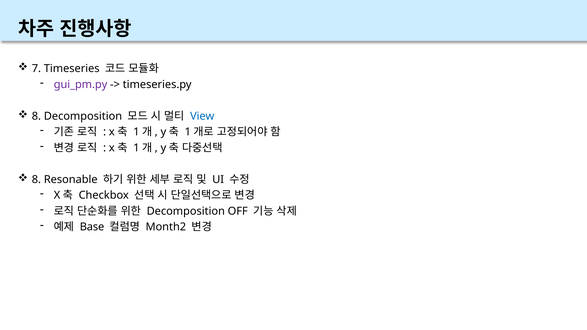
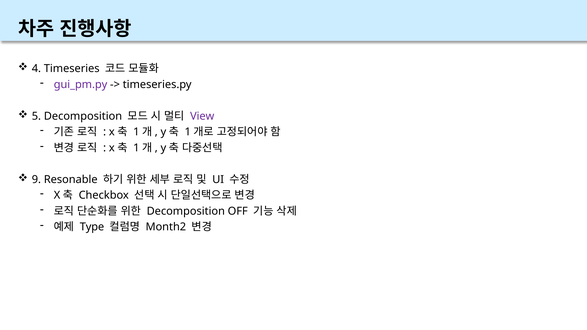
7: 7 -> 4
8 at (36, 116): 8 -> 5
View colour: blue -> purple
8 at (36, 180): 8 -> 9
Base: Base -> Type
